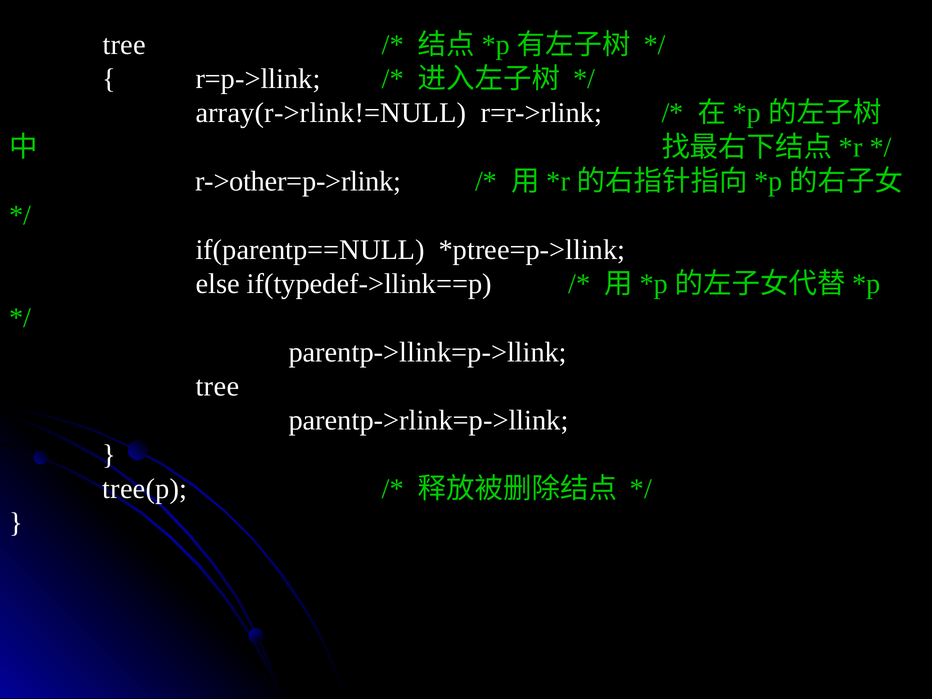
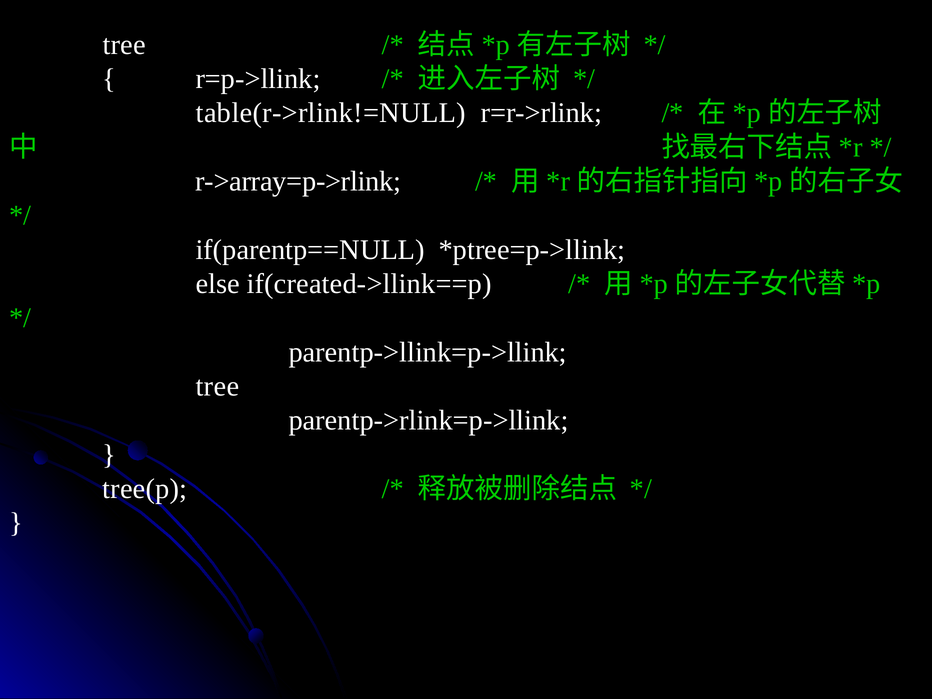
array(r->rlink!=NULL: array(r->rlink!=NULL -> table(r->rlink!=NULL
r->other=p->rlink: r->other=p->rlink -> r->array=p->rlink
if(typedef->llink==p: if(typedef->llink==p -> if(created->llink==p
